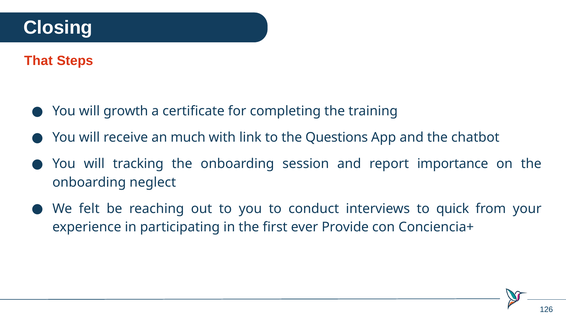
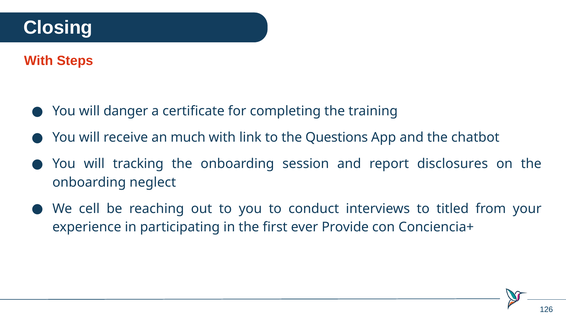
That at (38, 61): That -> With
growth: growth -> danger
importance: importance -> disclosures
felt: felt -> cell
quick: quick -> titled
